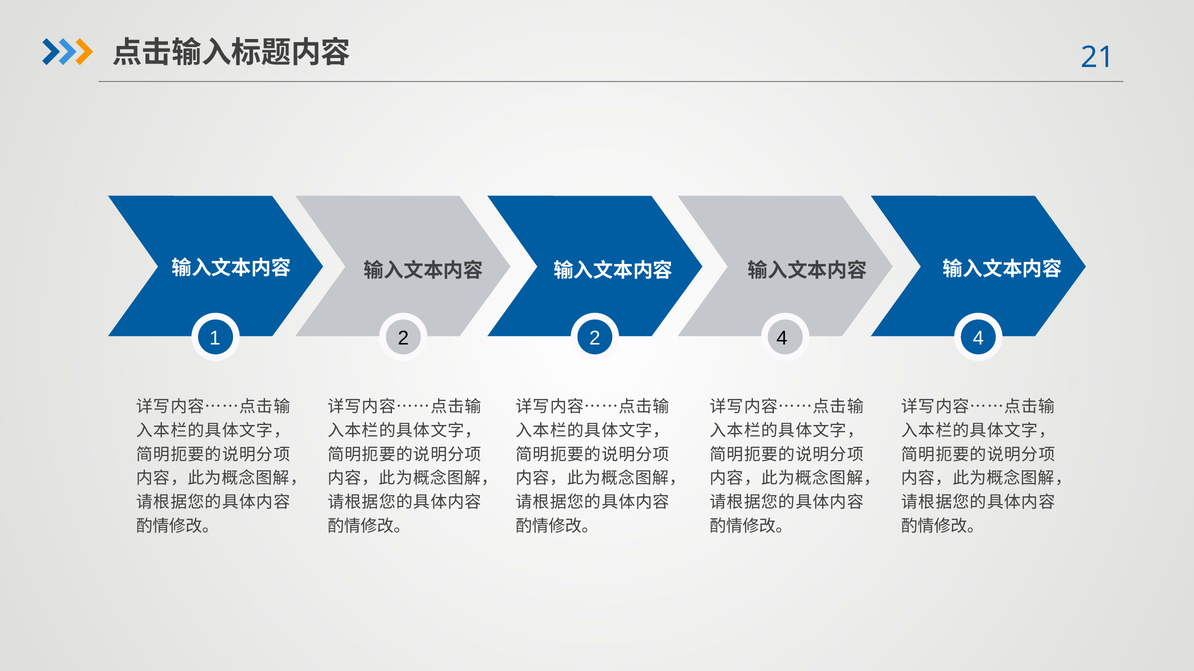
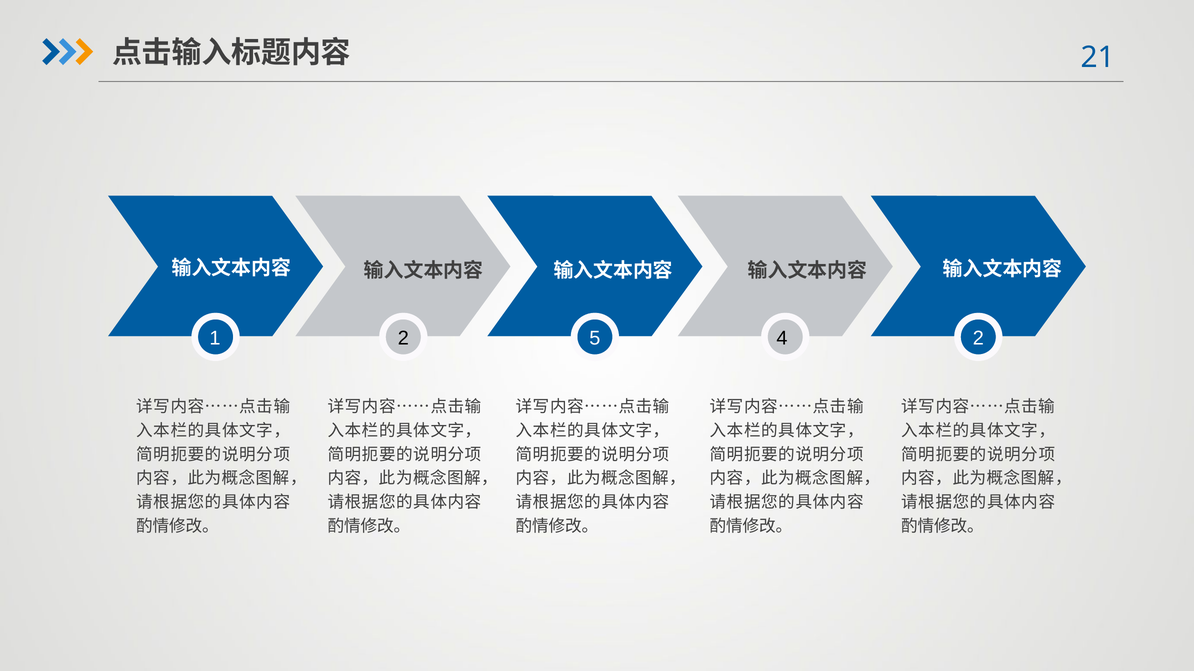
2 2: 2 -> 5
4 4: 4 -> 2
